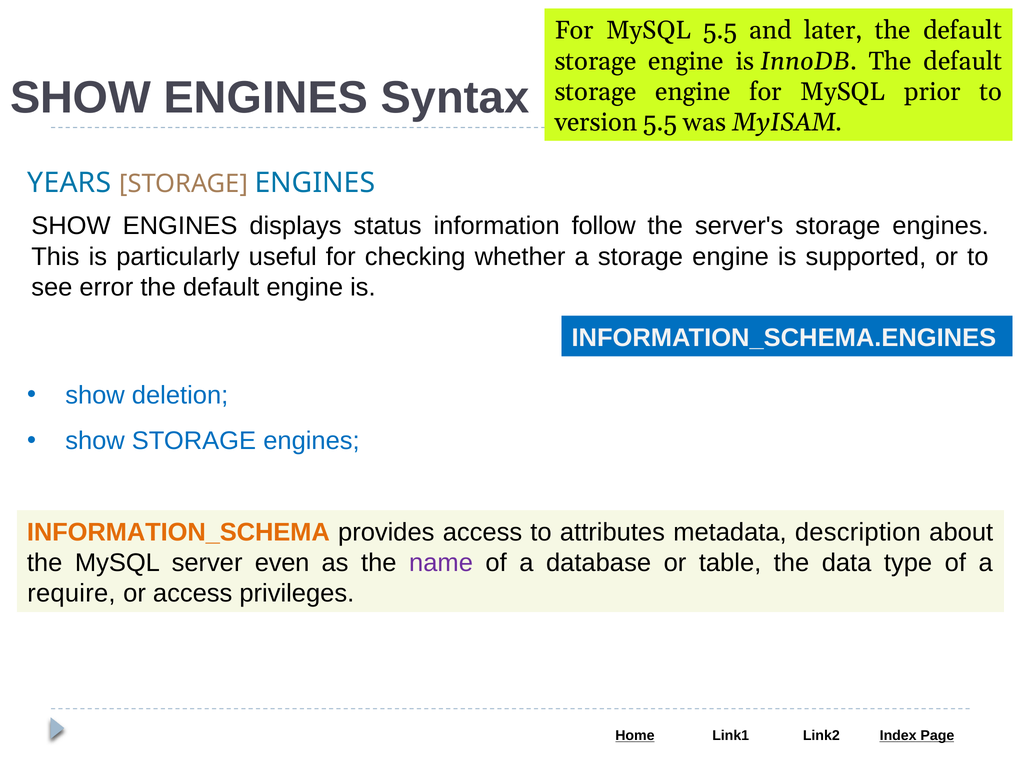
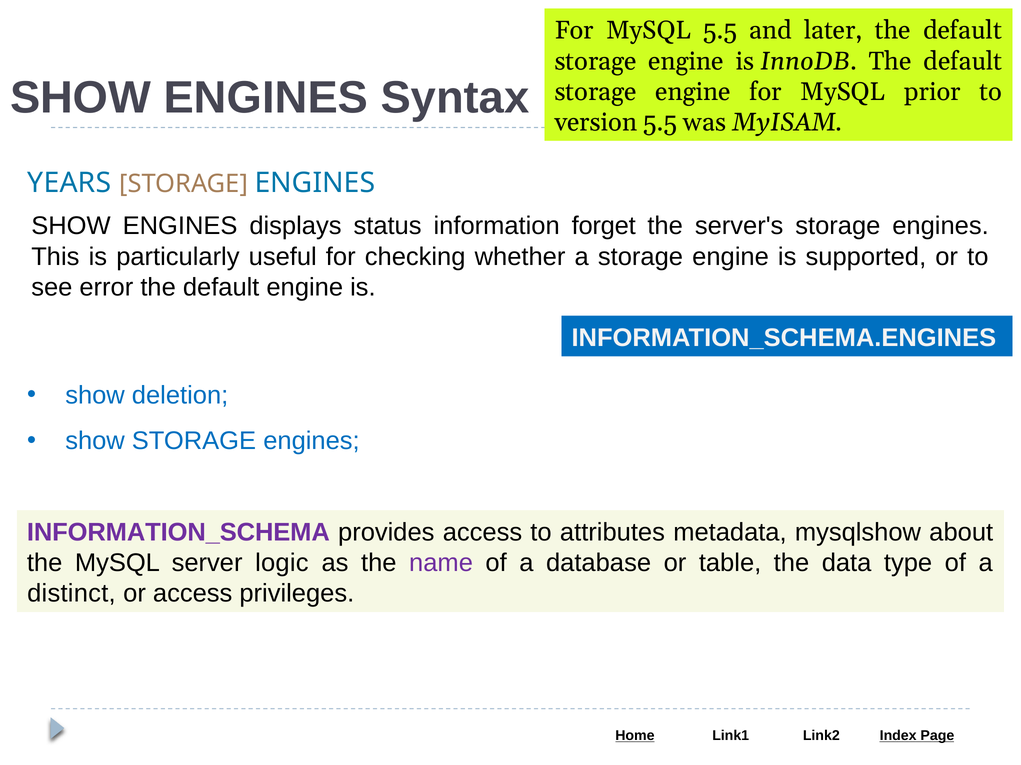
follow: follow -> forget
INFORMATION_SCHEMA colour: orange -> purple
description: description -> mysqlshow
even: even -> logic
require: require -> distinct
